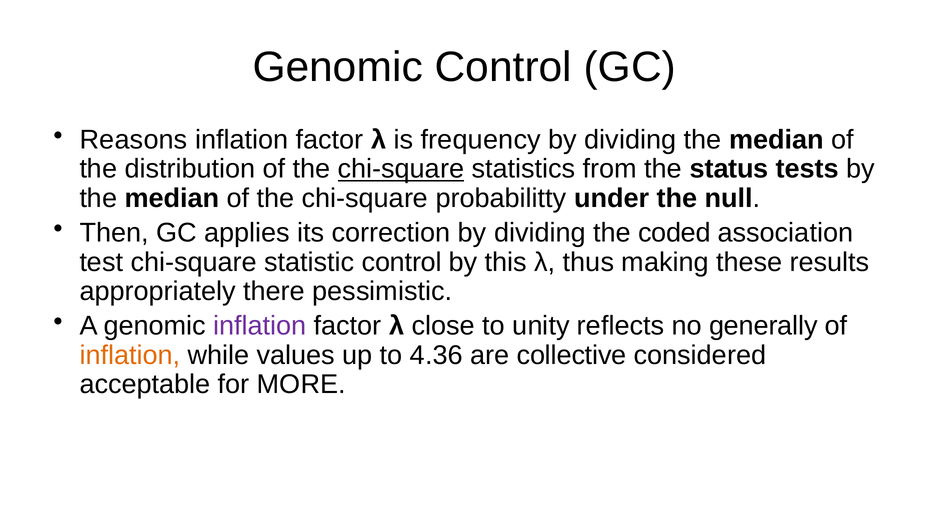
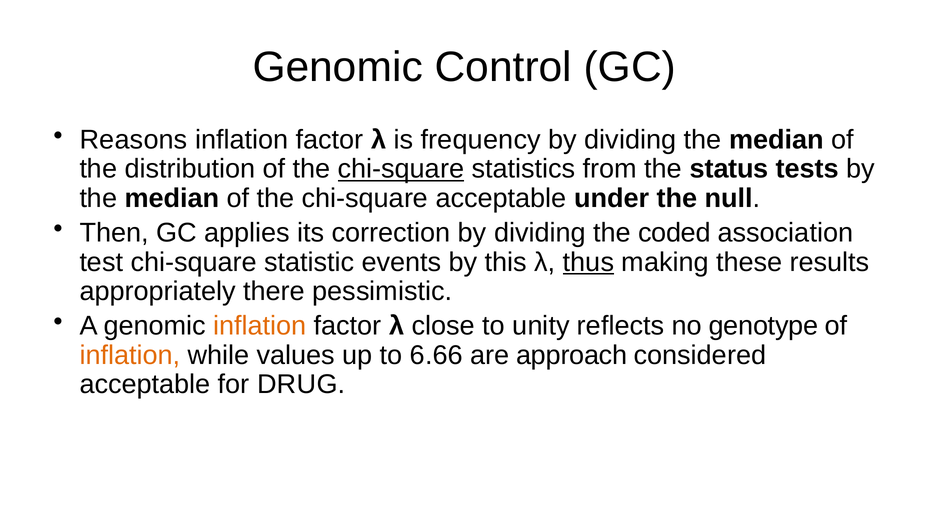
chi-square probabilitty: probabilitty -> acceptable
statistic control: control -> events
thus underline: none -> present
inflation at (260, 326) colour: purple -> orange
generally: generally -> genotype
4.36: 4.36 -> 6.66
collective: collective -> approach
MORE: MORE -> DRUG
